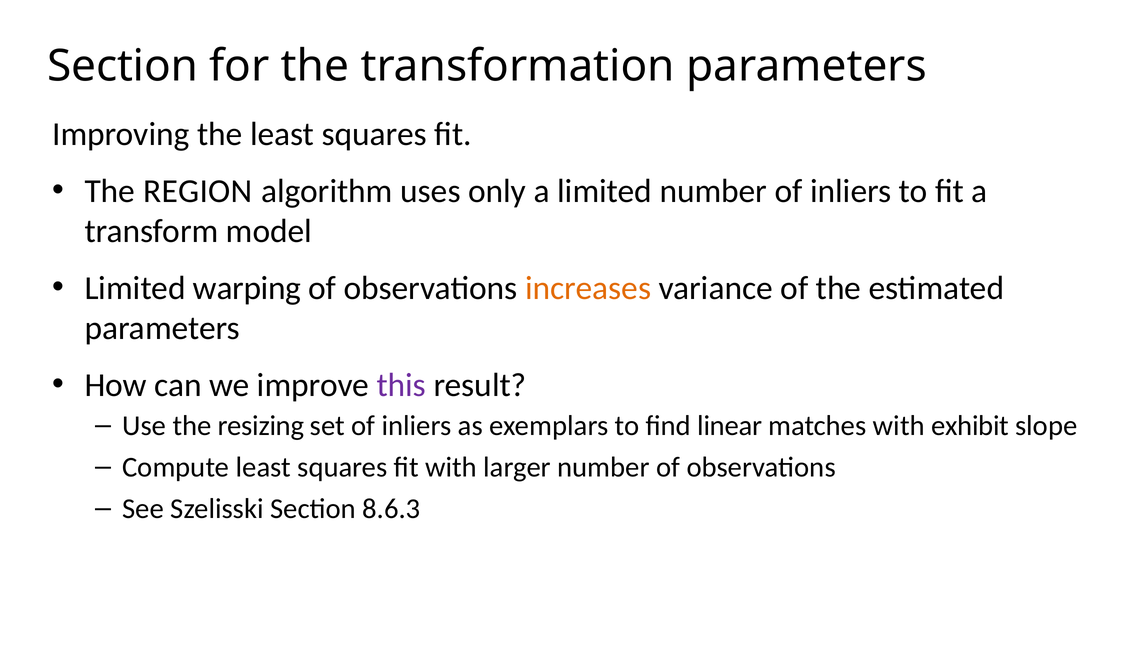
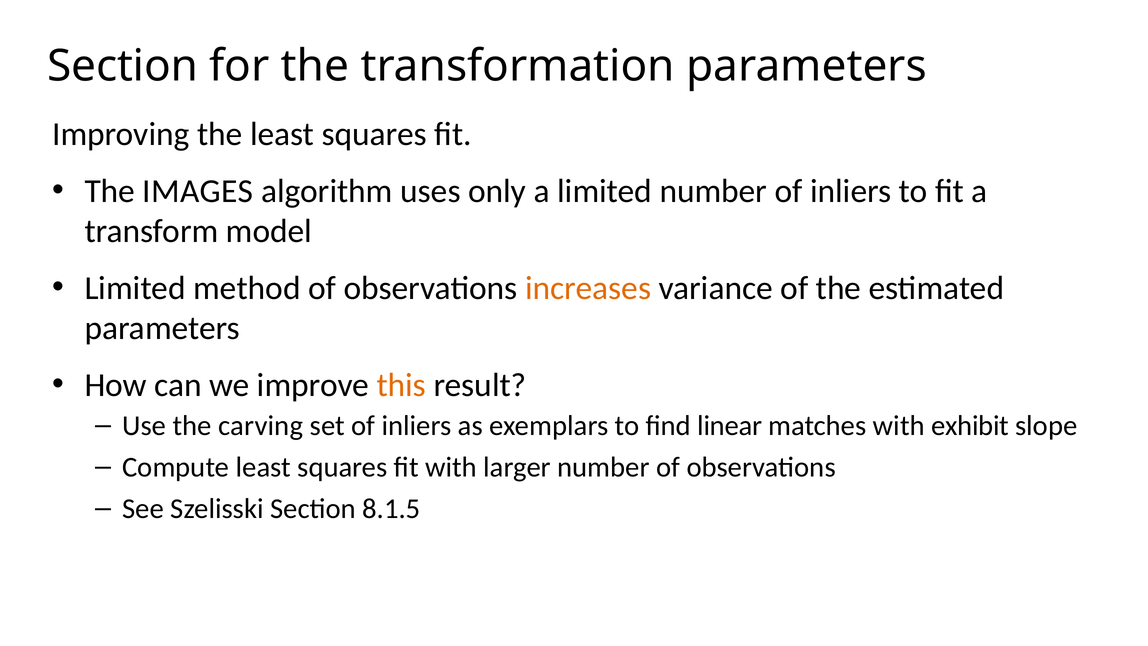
REGION: REGION -> IMAGES
warping: warping -> method
this colour: purple -> orange
resizing: resizing -> carving
8.6.3: 8.6.3 -> 8.1.5
